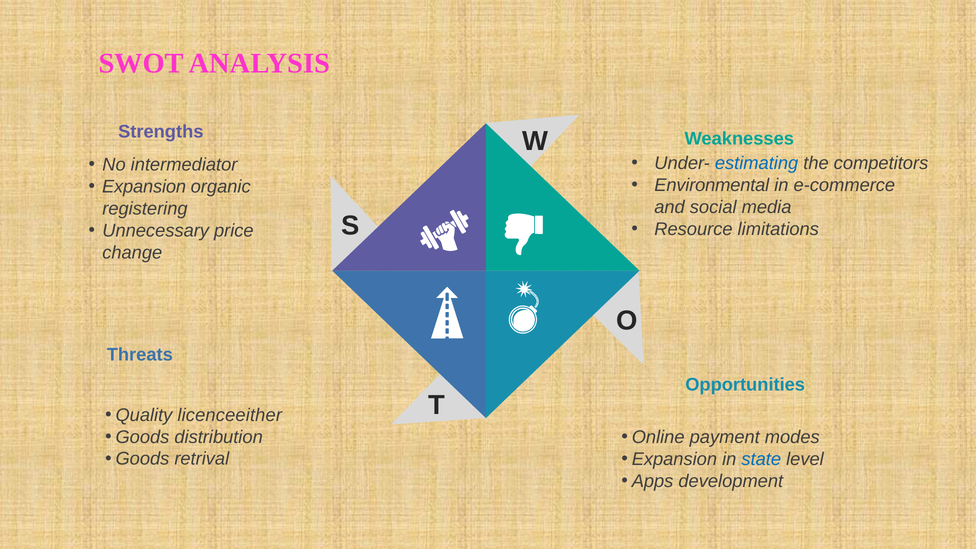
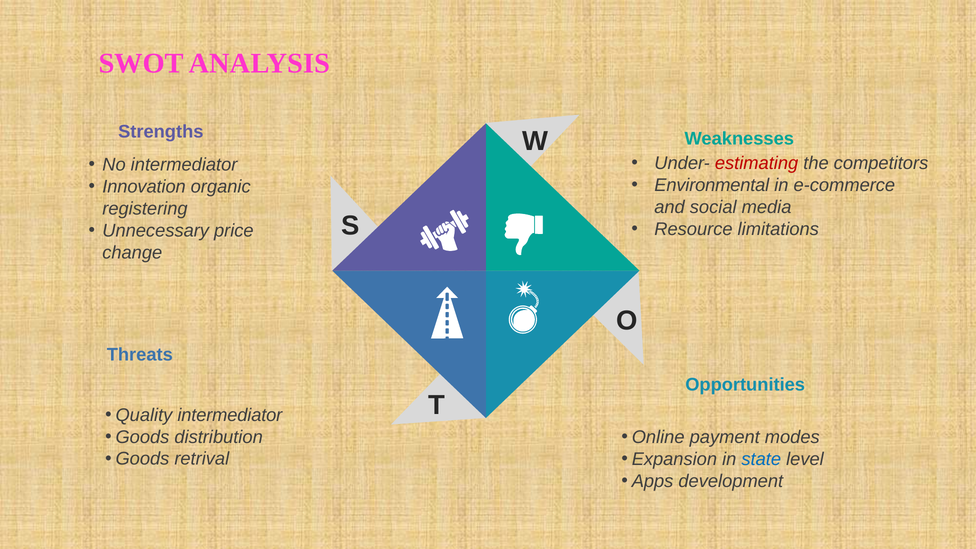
estimating colour: blue -> red
Expansion at (144, 187): Expansion -> Innovation
Quality licenceeither: licenceeither -> intermediator
